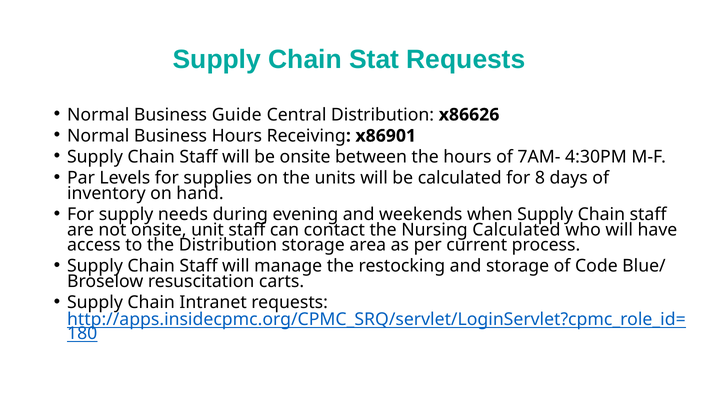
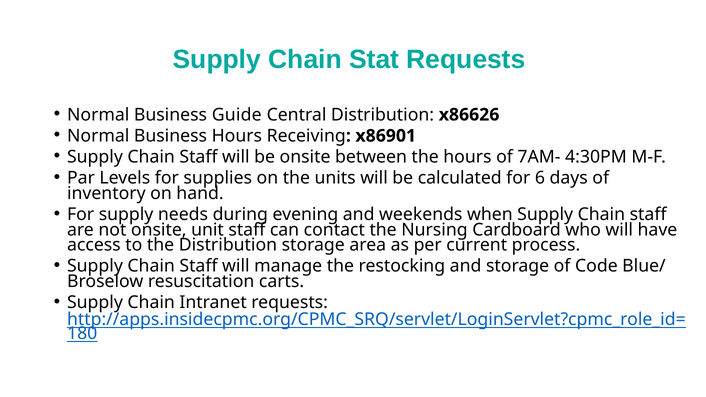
8: 8 -> 6
Nursing Calculated: Calculated -> Cardboard
